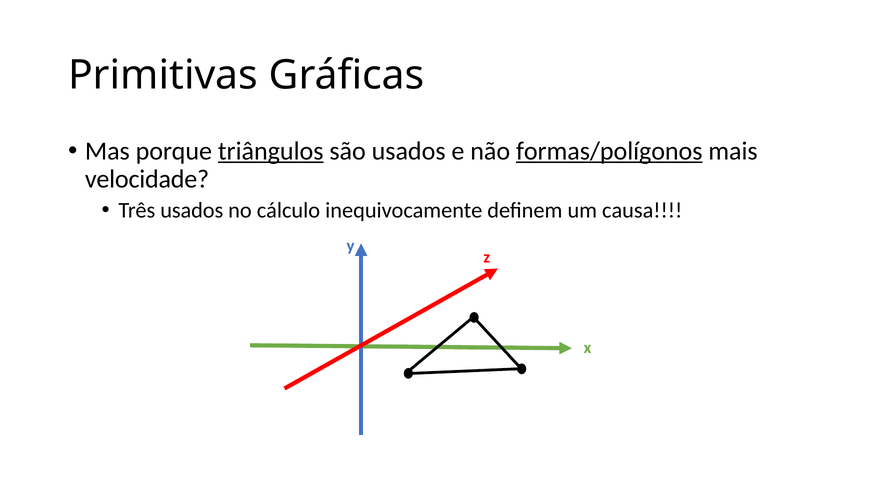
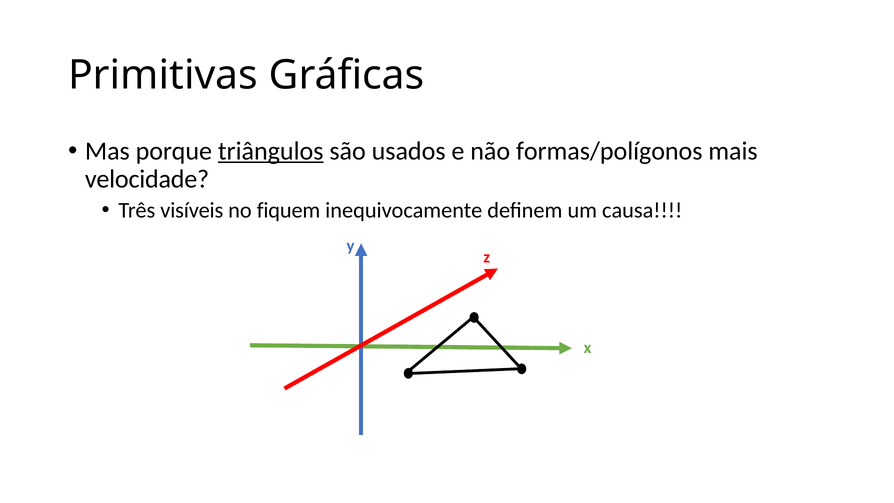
formas/polígonos underline: present -> none
Três usados: usados -> visíveis
cálculo: cálculo -> fiquem
